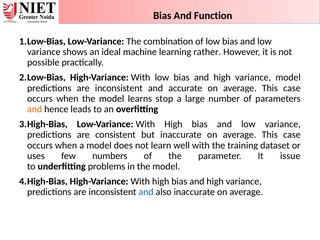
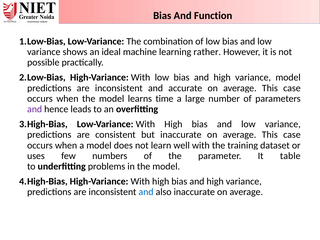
stop: stop -> time
and at (35, 109) colour: orange -> purple
issue: issue -> table
